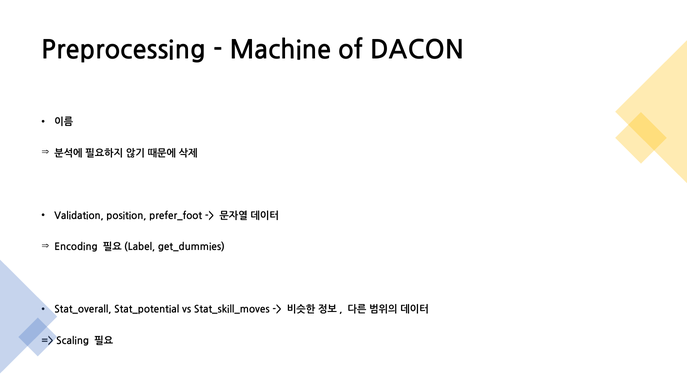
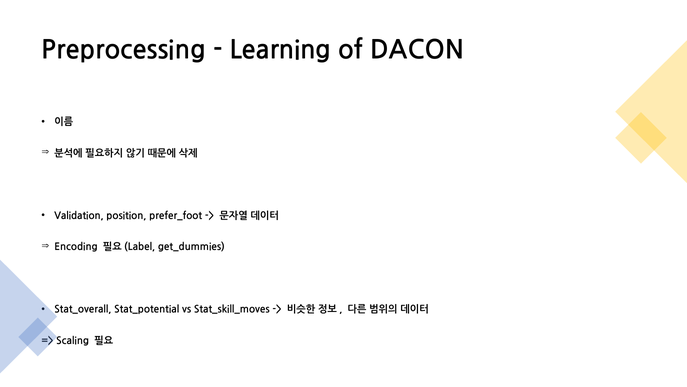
Machine: Machine -> Learning
